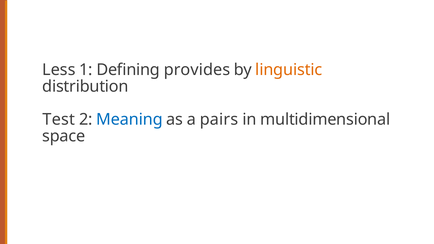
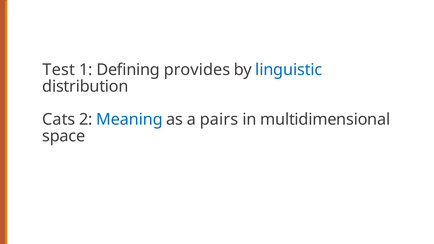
Less: Less -> Test
linguistic colour: orange -> blue
Test: Test -> Cats
